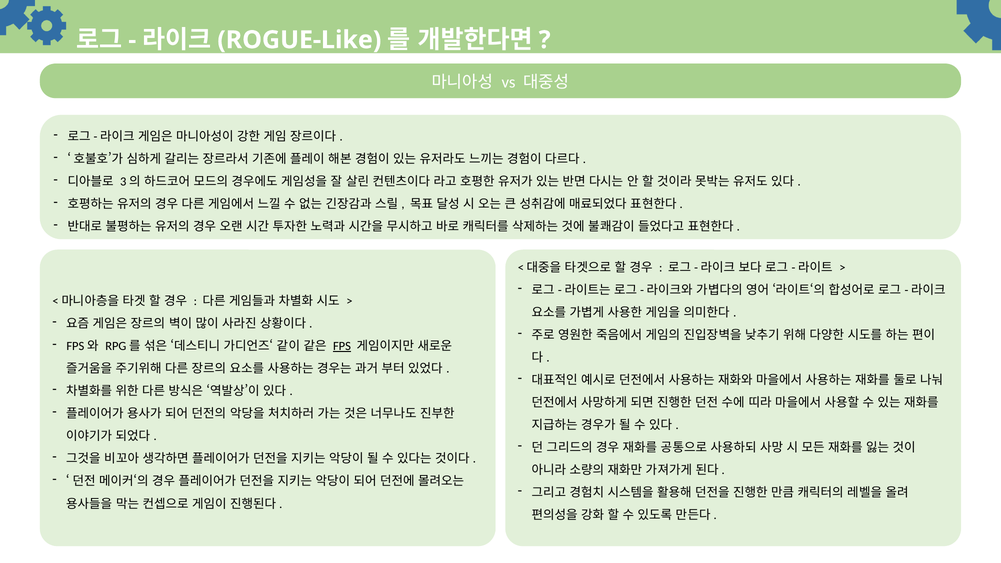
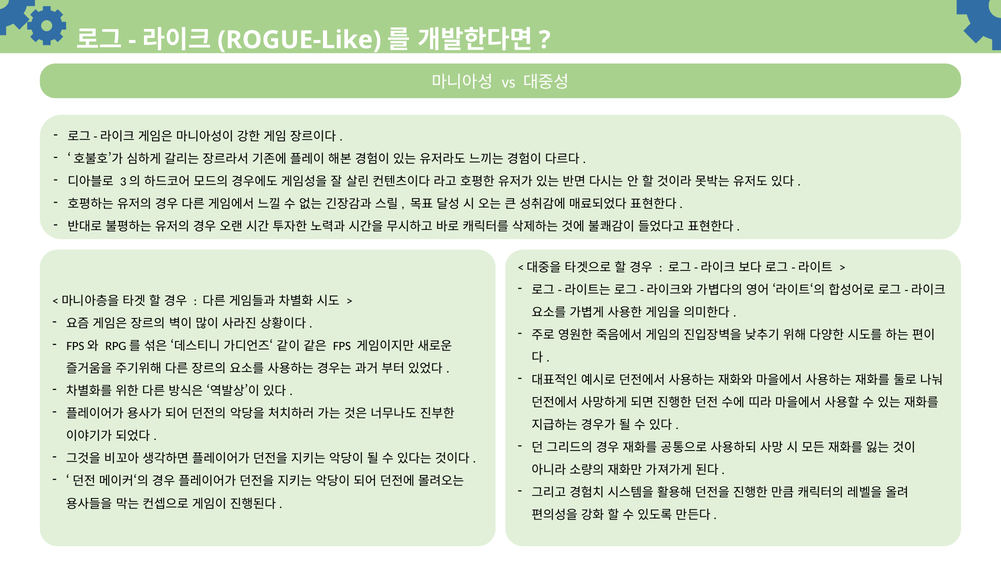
FPS underline: present -> none
